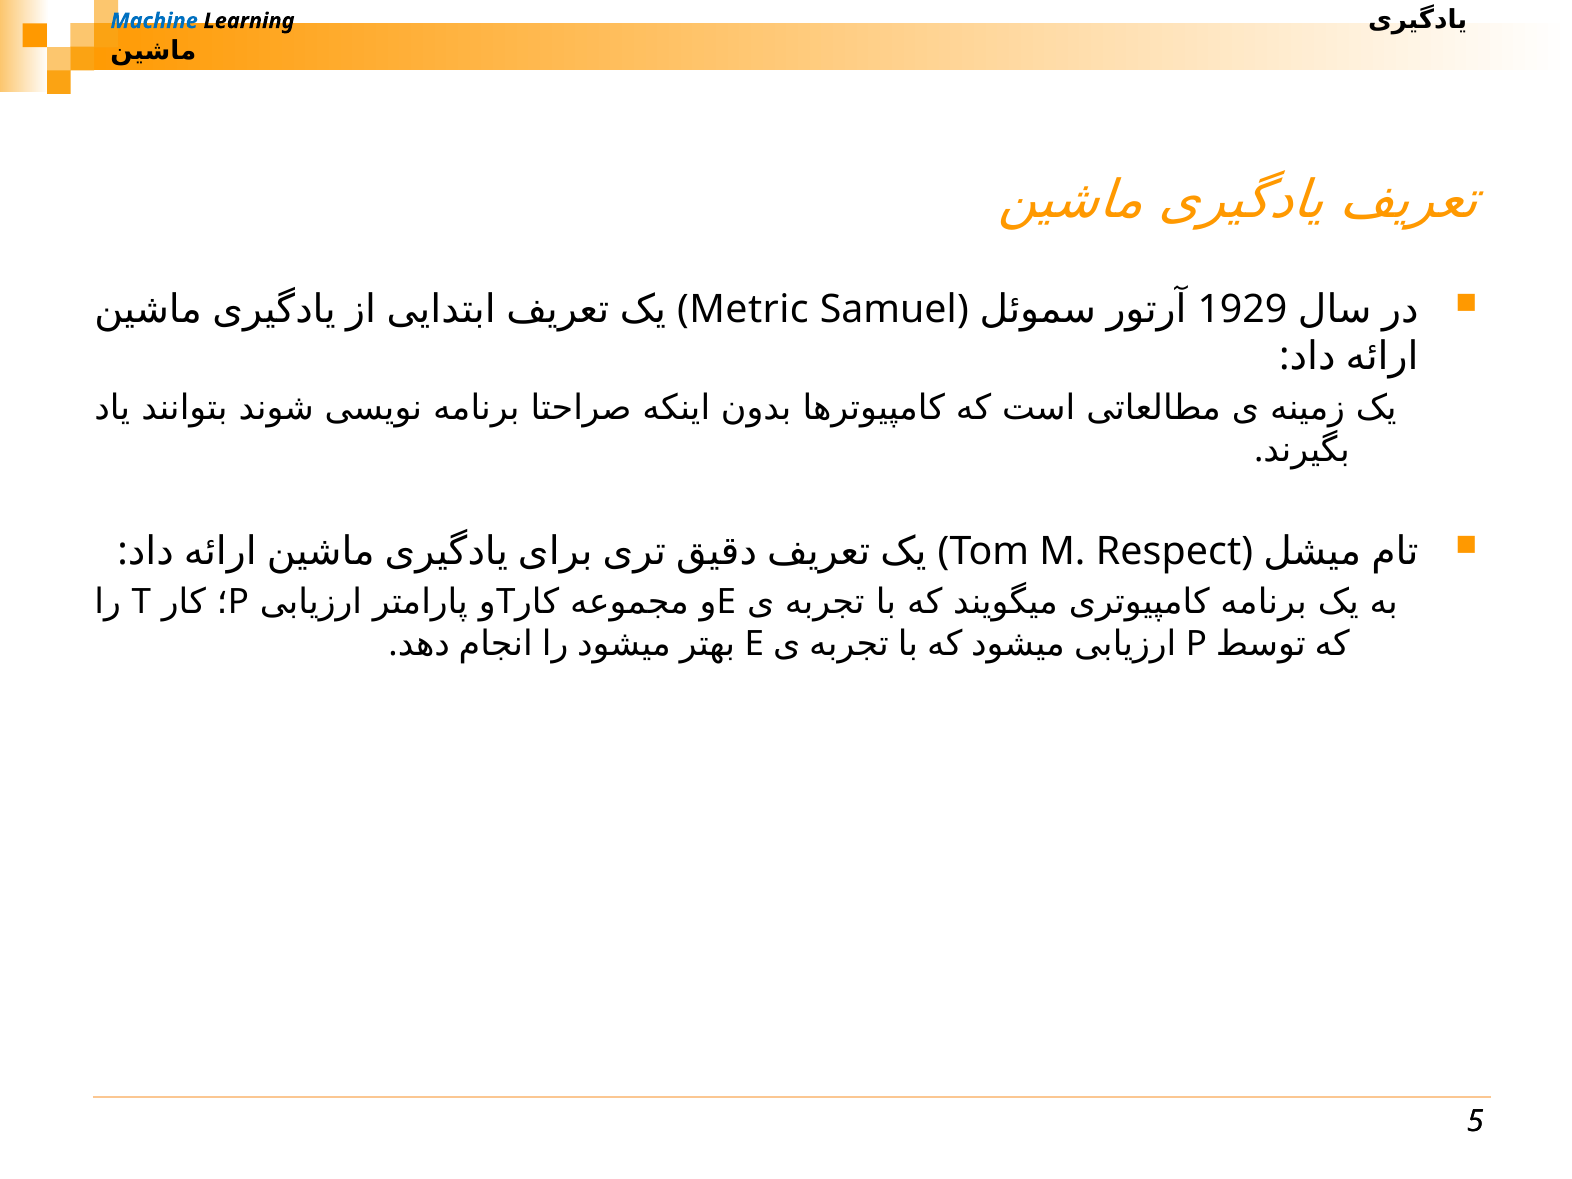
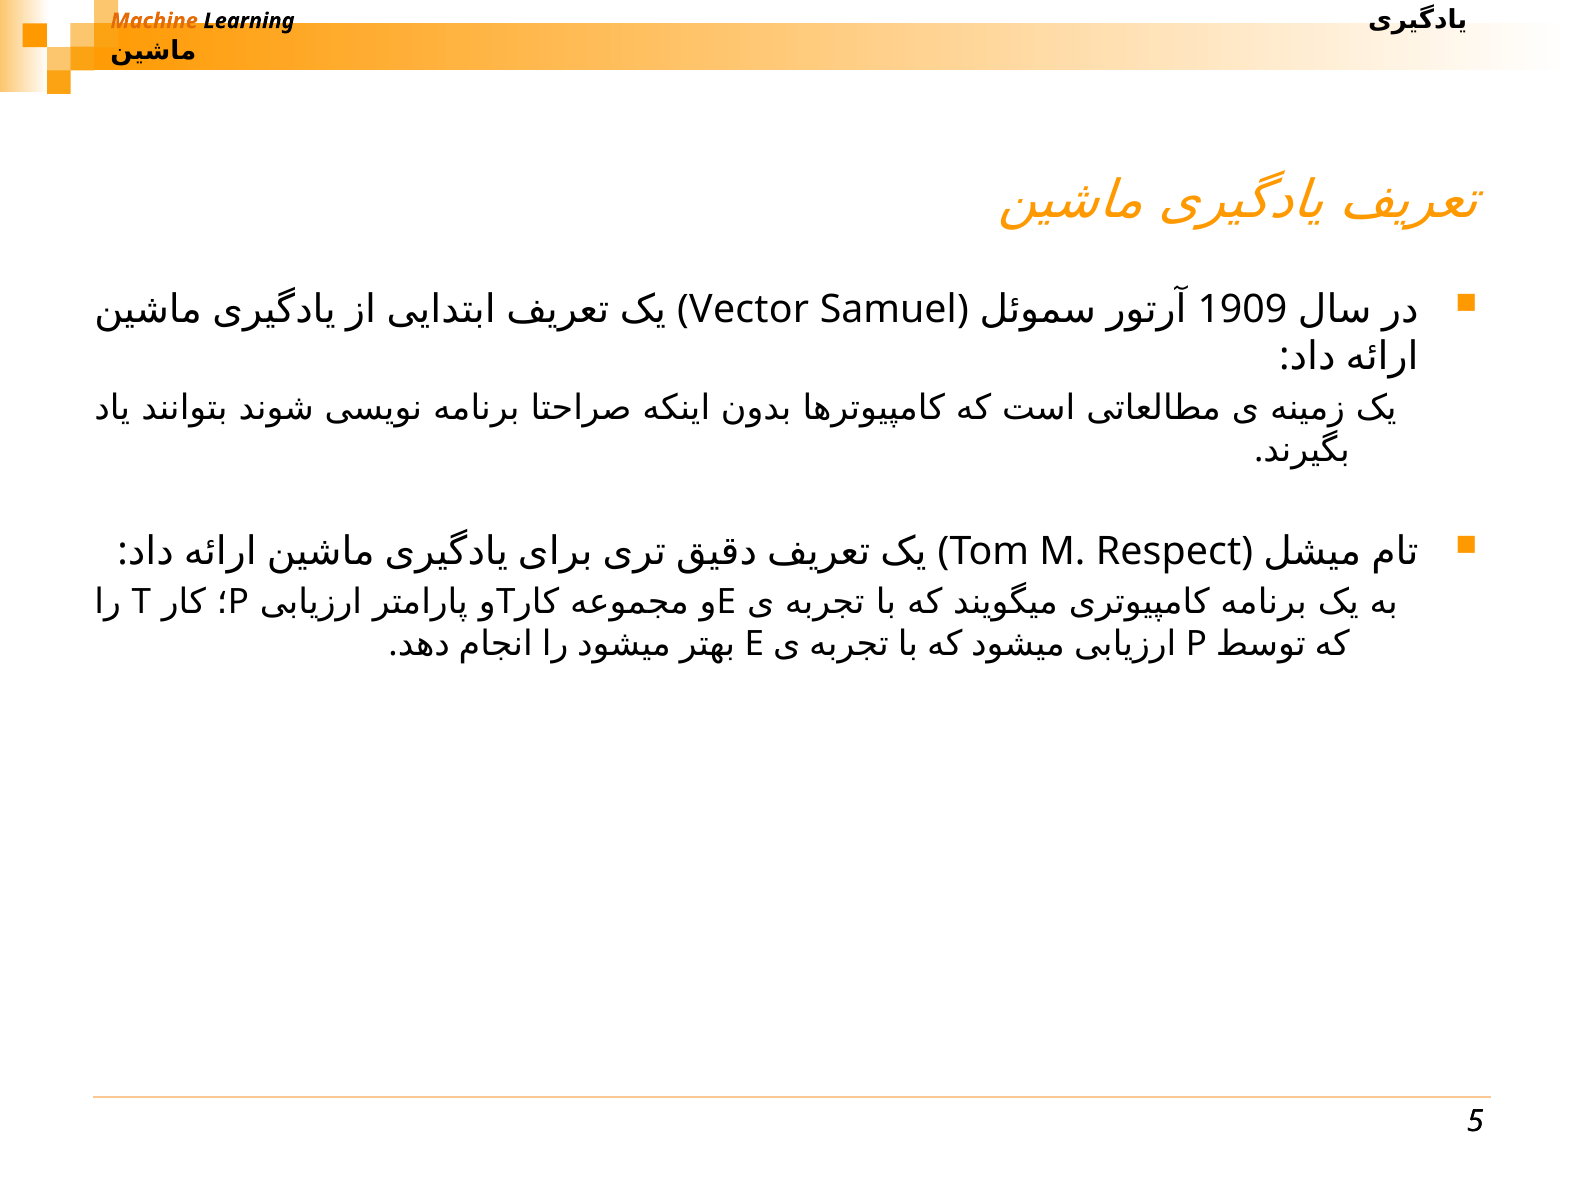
Machine colour: blue -> orange
Metric: Metric -> Vector
1929: 1929 -> 1909
